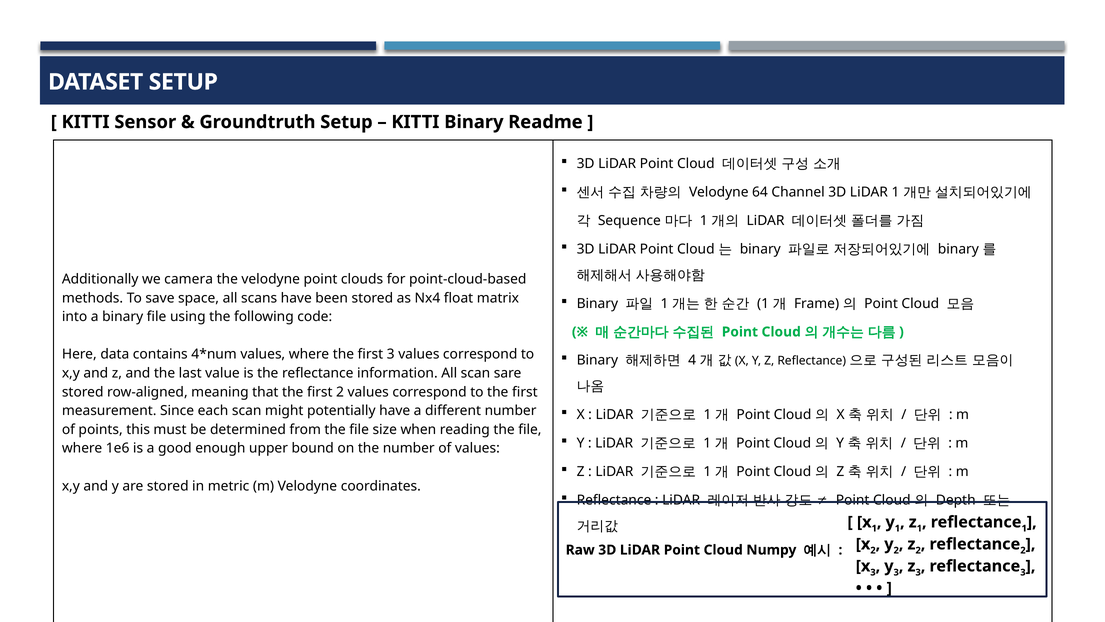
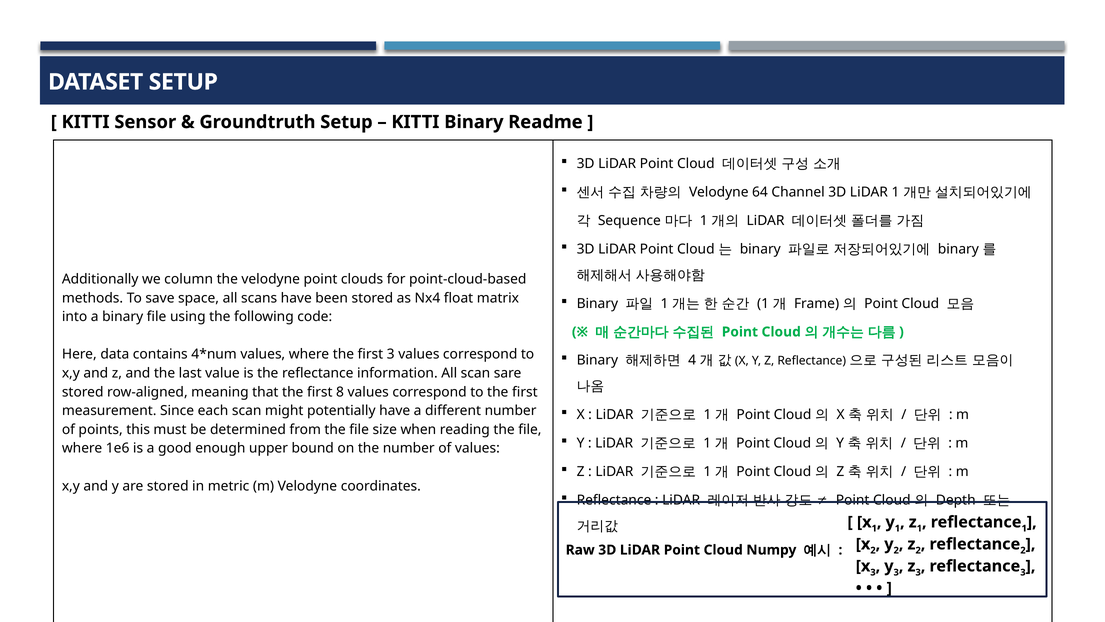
camera: camera -> column
first 2: 2 -> 8
